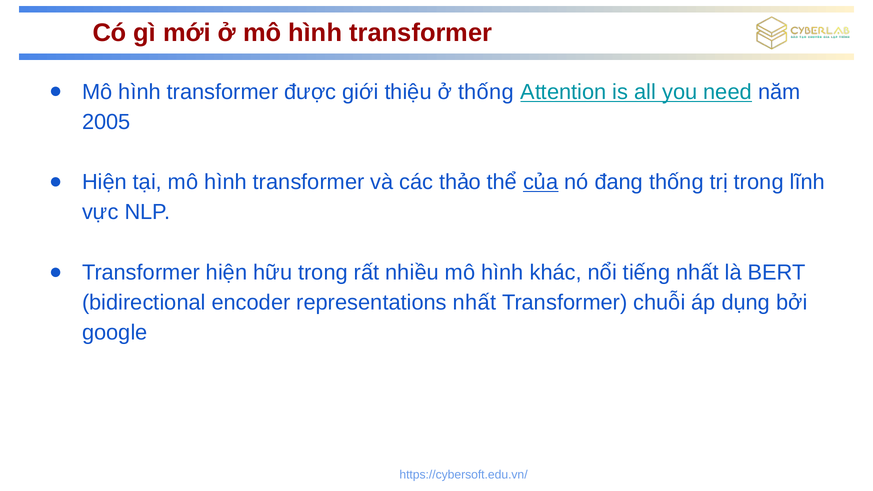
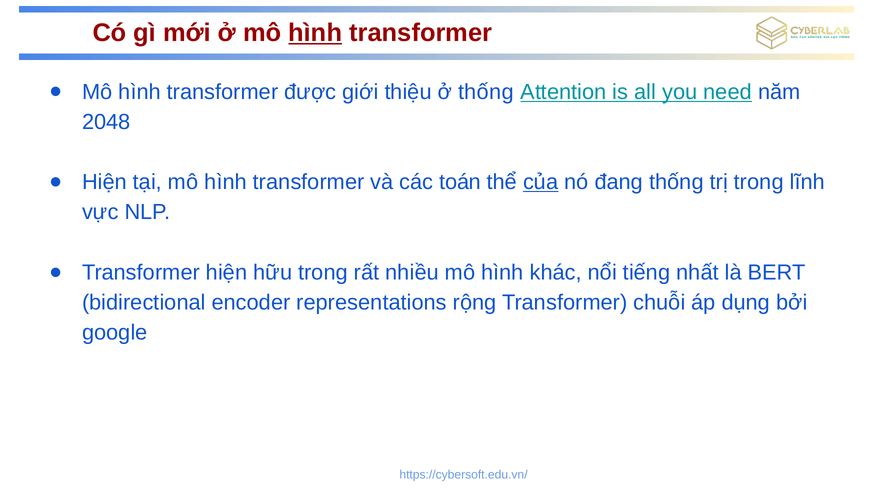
hình at (315, 33) underline: none -> present
2005: 2005 -> 2048
thảo: thảo -> toán
representations nhất: nhất -> rộng
